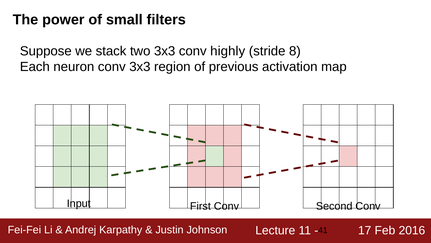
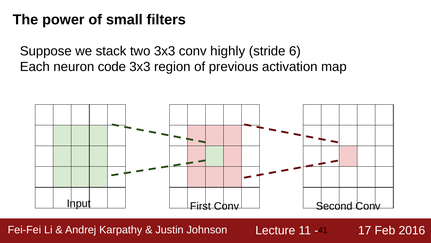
8: 8 -> 6
neuron conv: conv -> code
